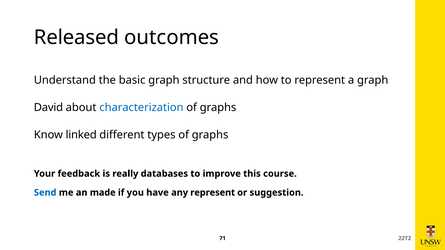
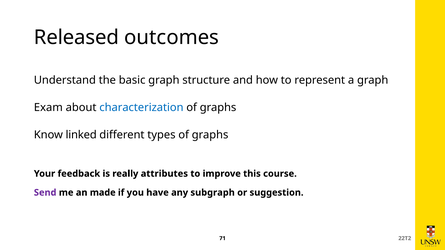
David: David -> Exam
databases: databases -> attributes
Send colour: blue -> purple
any represent: represent -> subgraph
